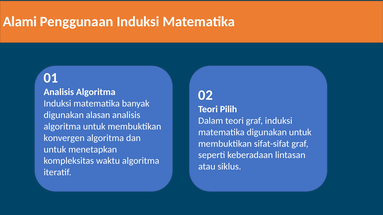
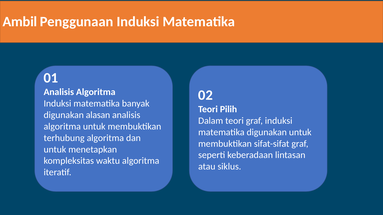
Alami: Alami -> Ambil
konvergen: konvergen -> terhubung
